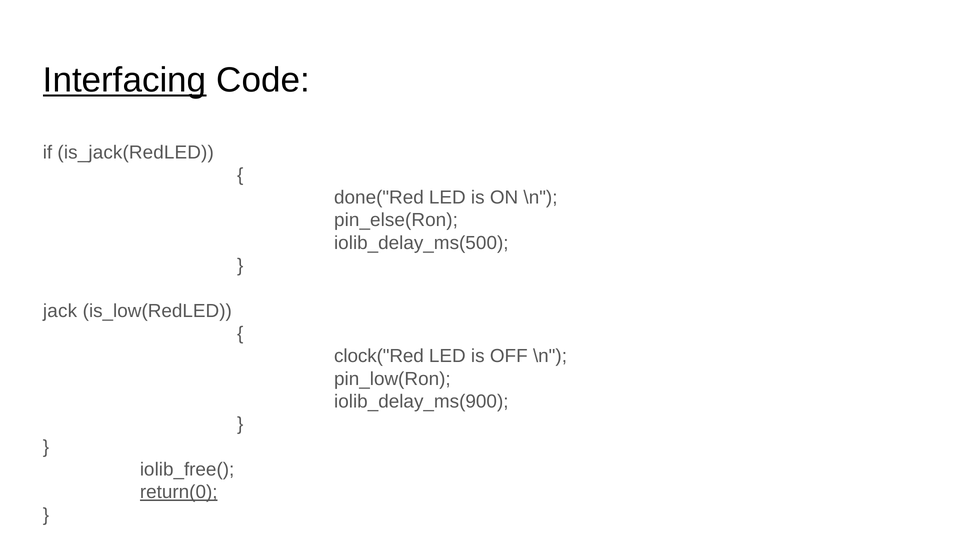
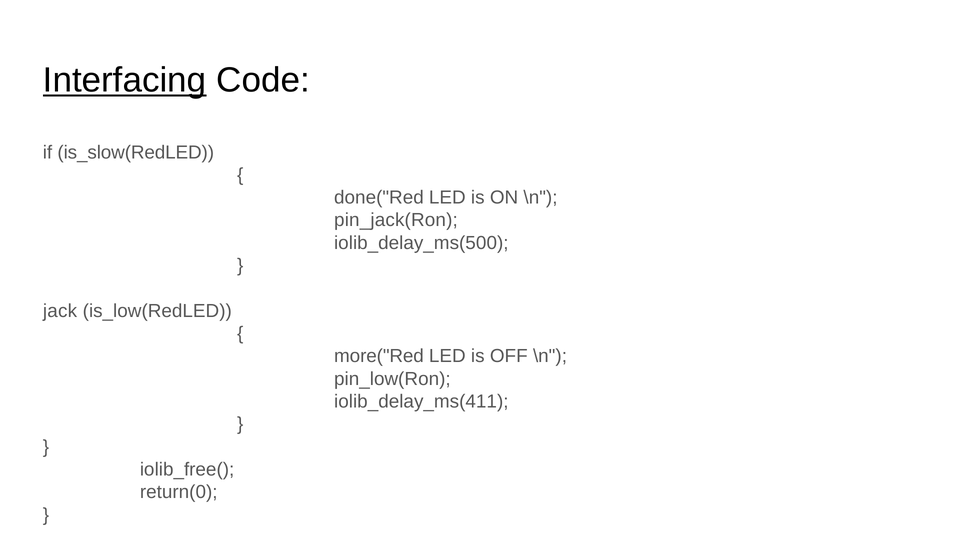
is_jack(RedLED: is_jack(RedLED -> is_slow(RedLED
pin_else(Ron: pin_else(Ron -> pin_jack(Ron
clock("Red: clock("Red -> more("Red
iolib_delay_ms(900: iolib_delay_ms(900 -> iolib_delay_ms(411
return(0 underline: present -> none
